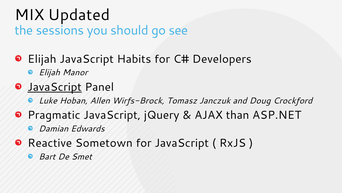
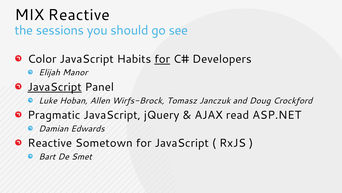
MIX Updated: Updated -> Reactive
Elijah at (42, 59): Elijah -> Color
for at (162, 59) underline: none -> present
than: than -> read
